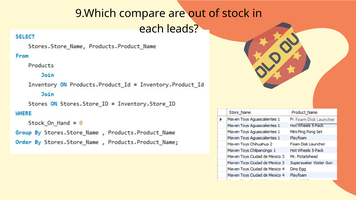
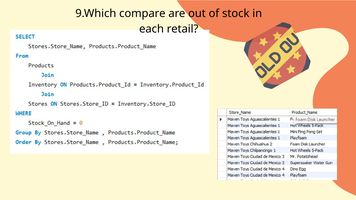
leads: leads -> retail
